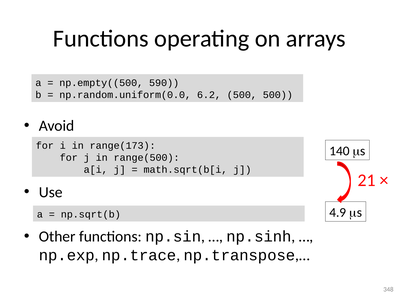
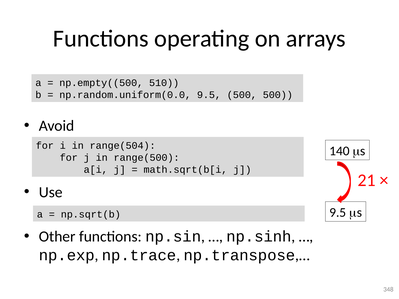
590: 590 -> 510
np.random.uniform(0.0 6.2: 6.2 -> 9.5
range(173: range(173 -> range(504
4.9 at (338, 213): 4.9 -> 9.5
